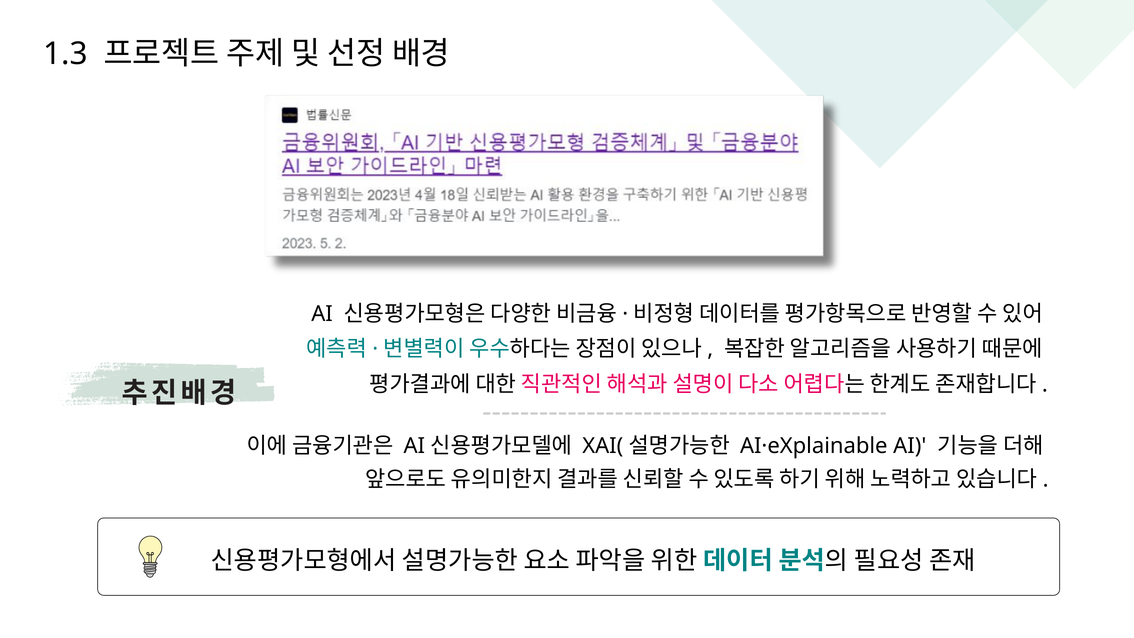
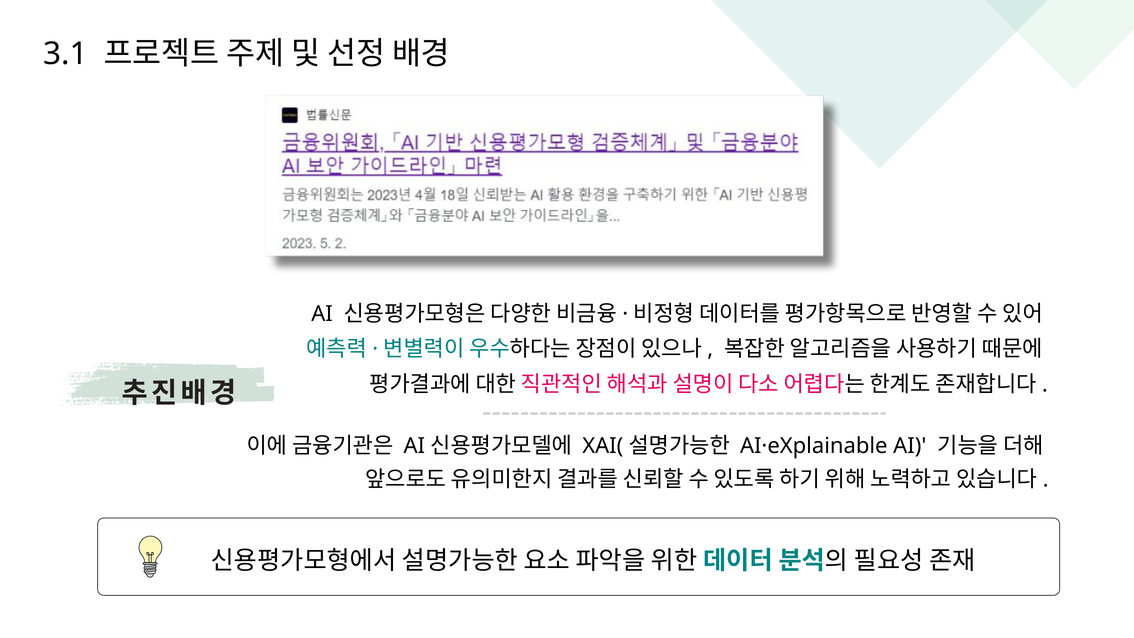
1.3: 1.3 -> 3.1
